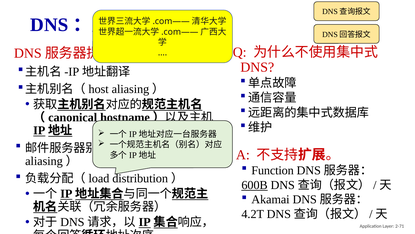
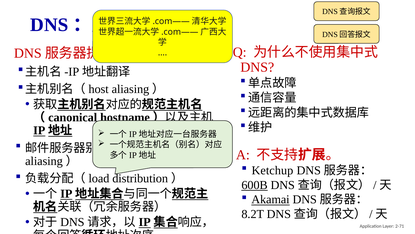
Function: Function -> Ketchup
Akamai underline: none -> present
4.2T: 4.2T -> 8.2T
